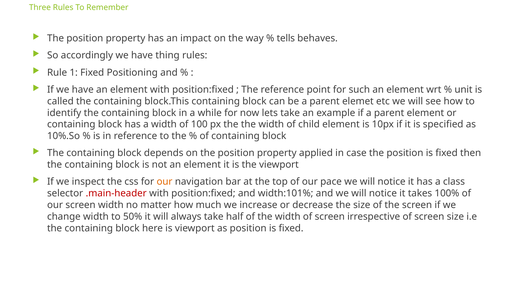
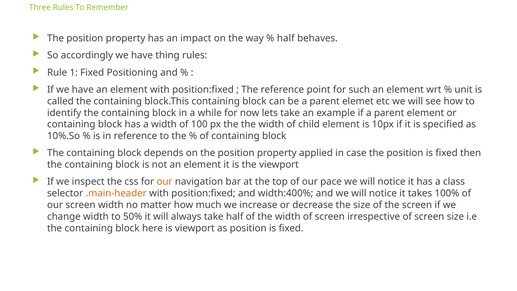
tells at (286, 38): tells -> half
.main-header colour: red -> orange
width:101%: width:101% -> width:400%
